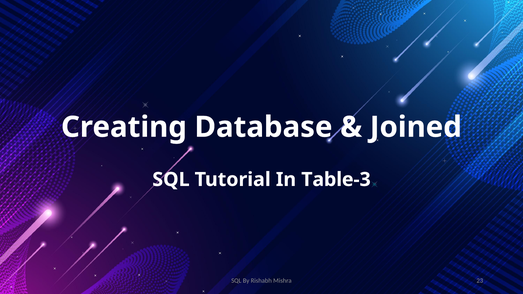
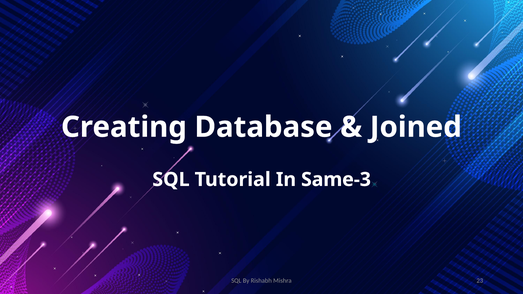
Table-3: Table-3 -> Same-3
